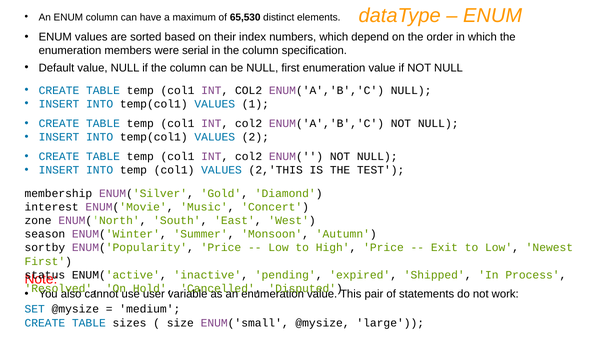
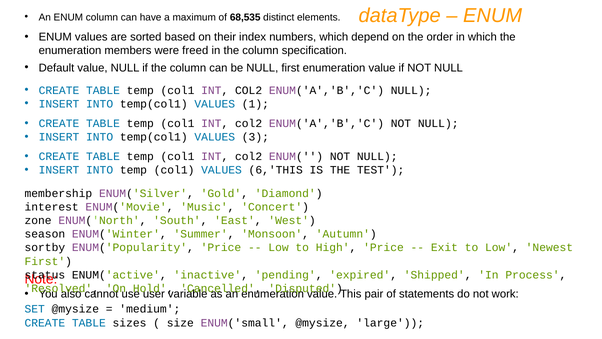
65,530: 65,530 -> 68,535
serial: serial -> freed
2: 2 -> 3
2,'THIS: 2,'THIS -> 6,'THIS
